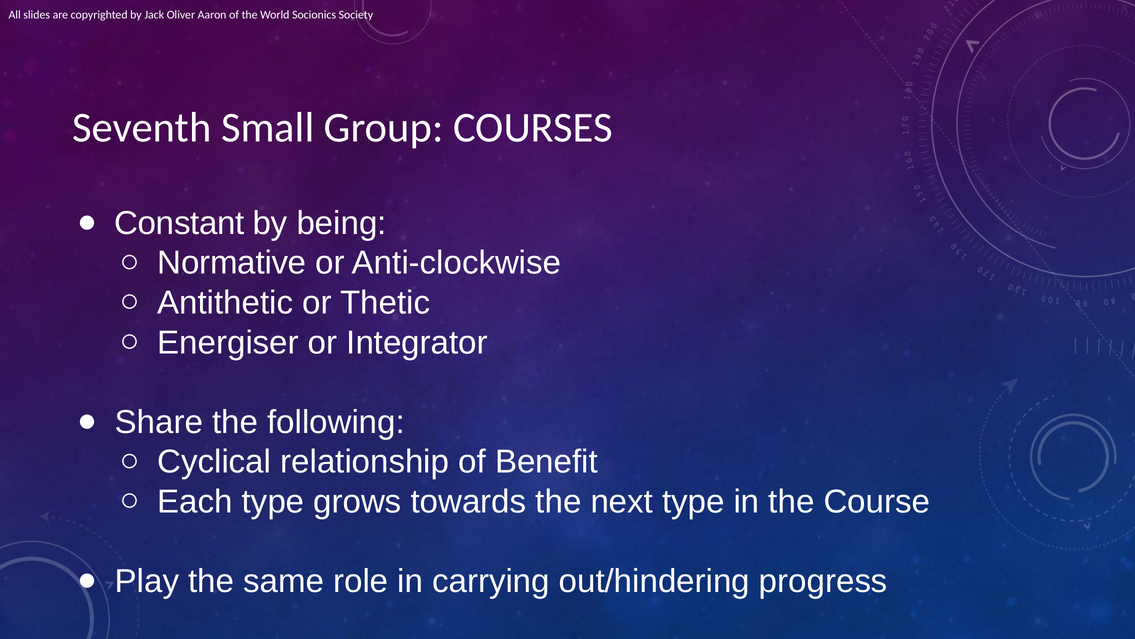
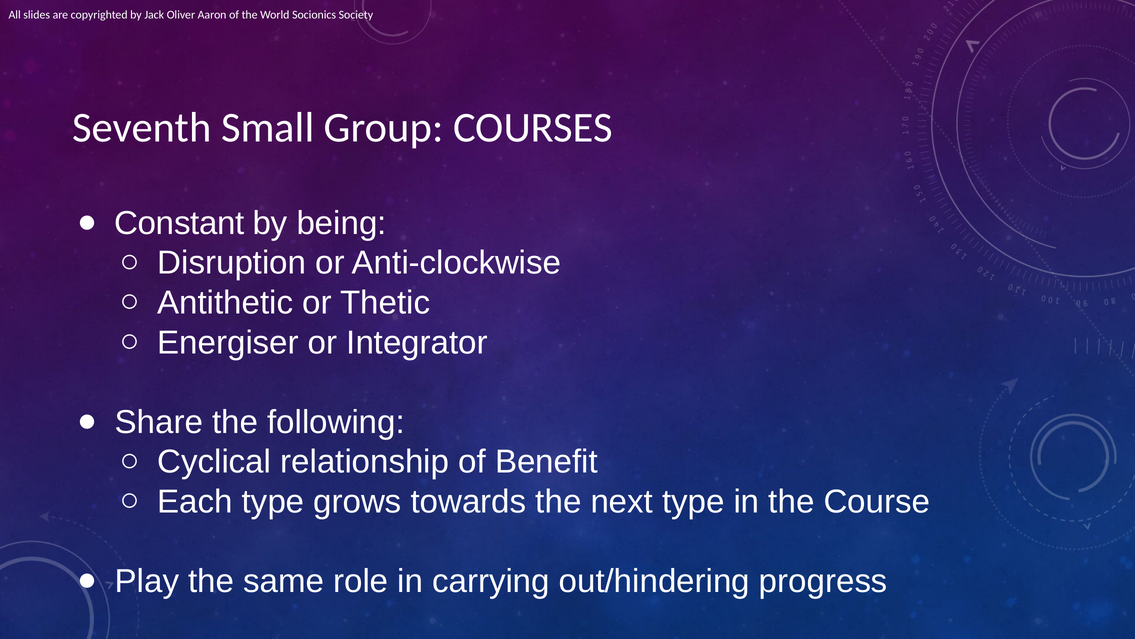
Normative: Normative -> Disruption
